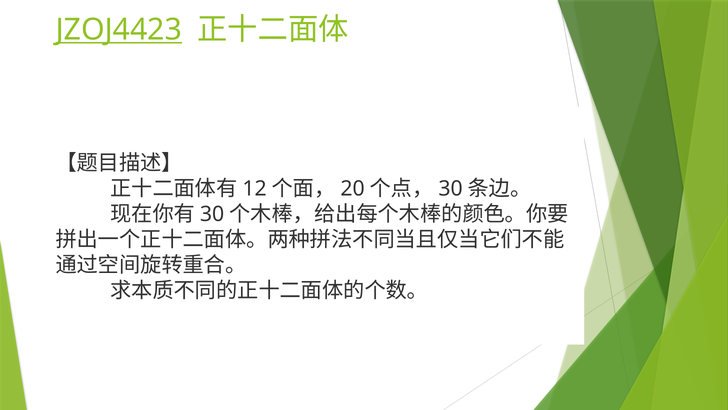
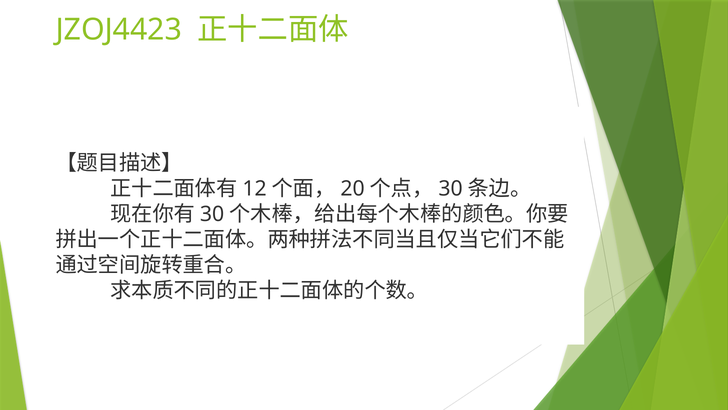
JZOJ4423 underline: present -> none
